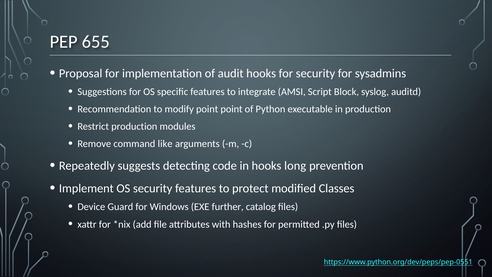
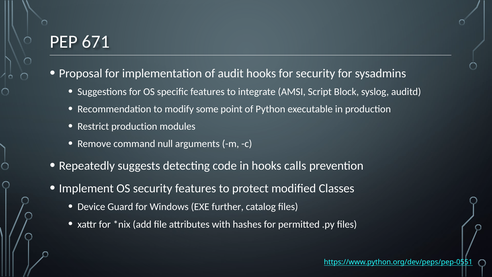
655: 655 -> 671
modify point: point -> some
like: like -> null
long: long -> calls
